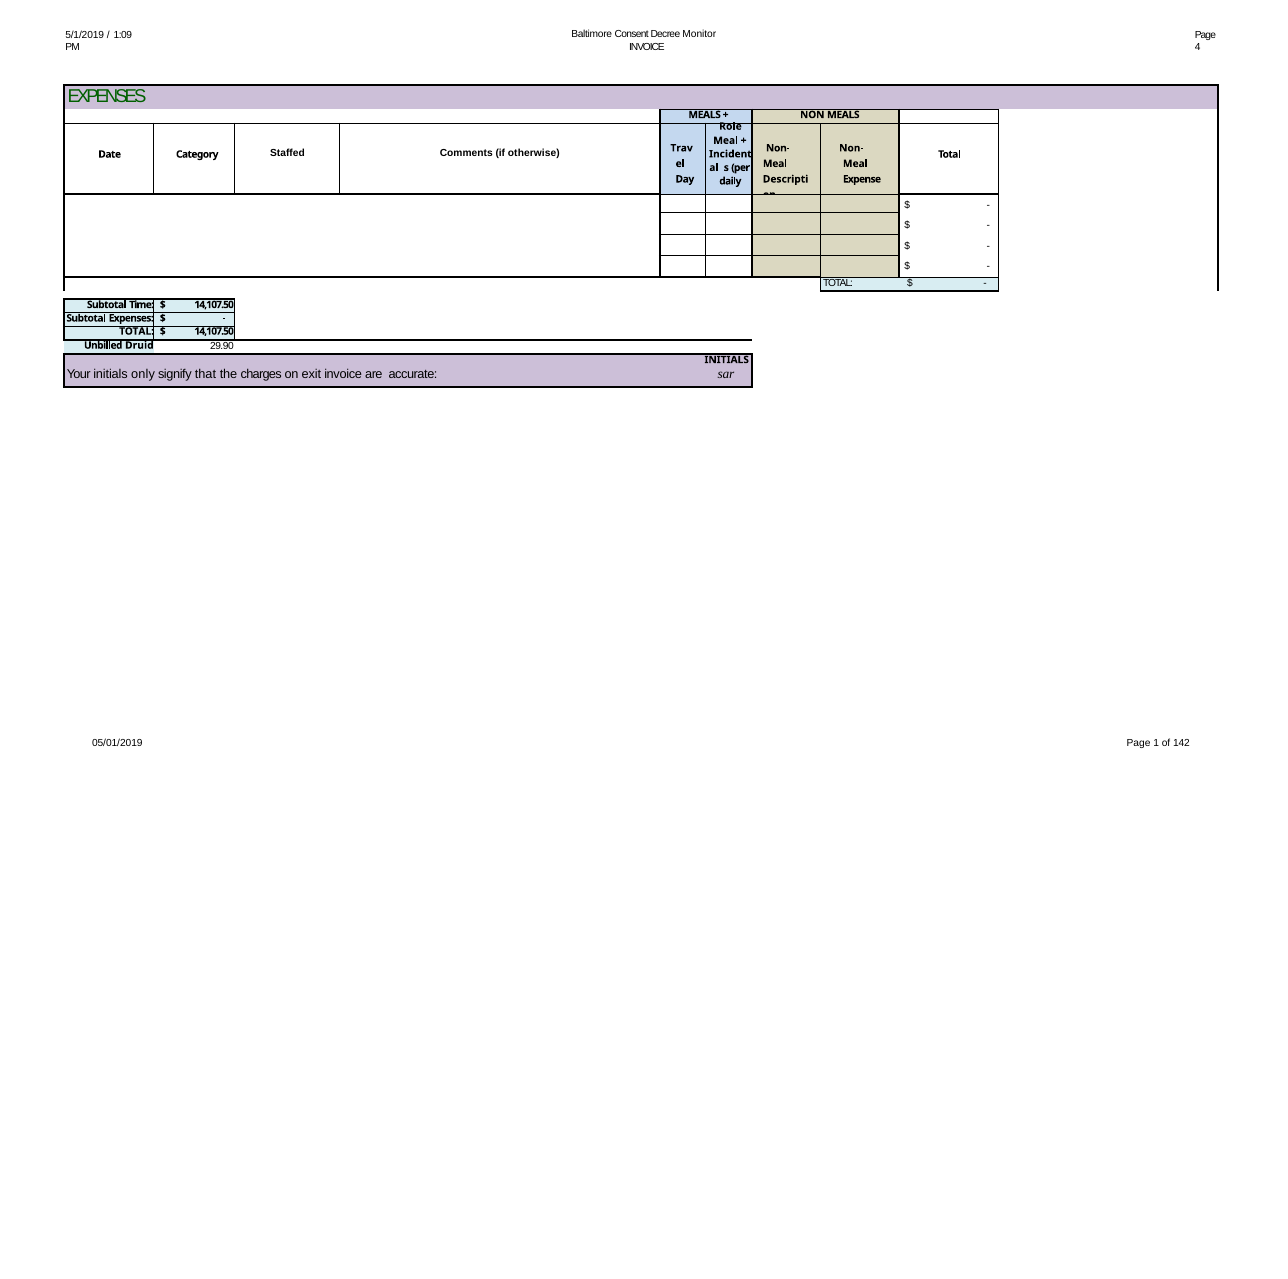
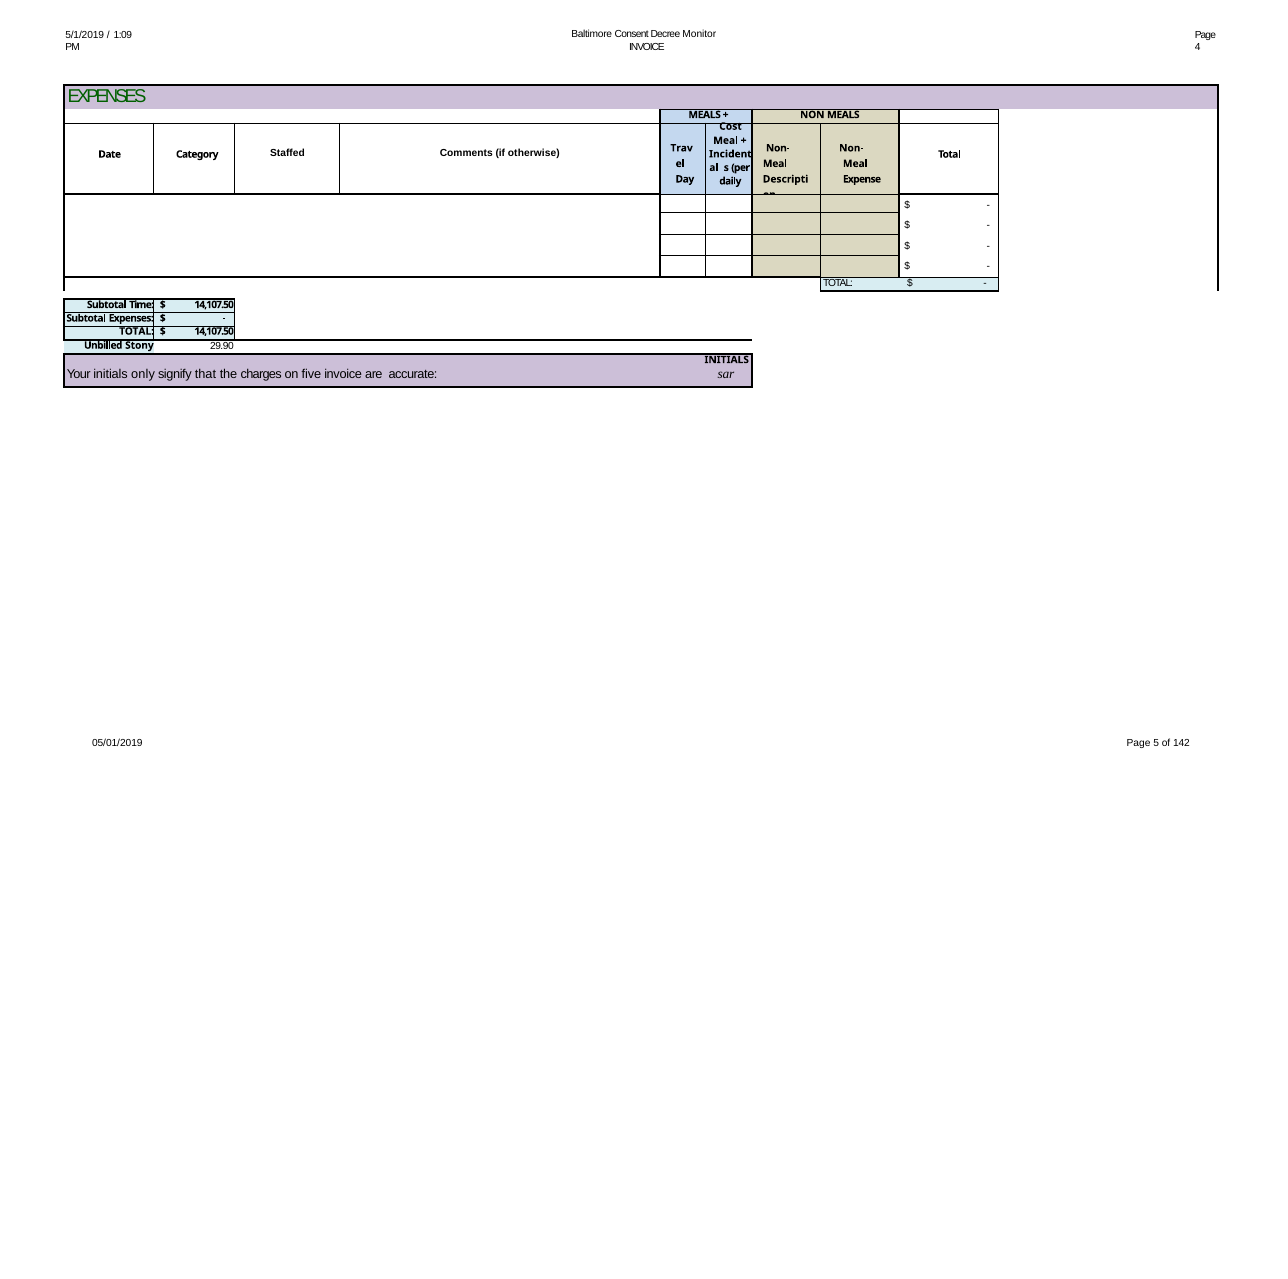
Role: Role -> Cost
Druid: Druid -> Stony
exit: exit -> five
1: 1 -> 5
